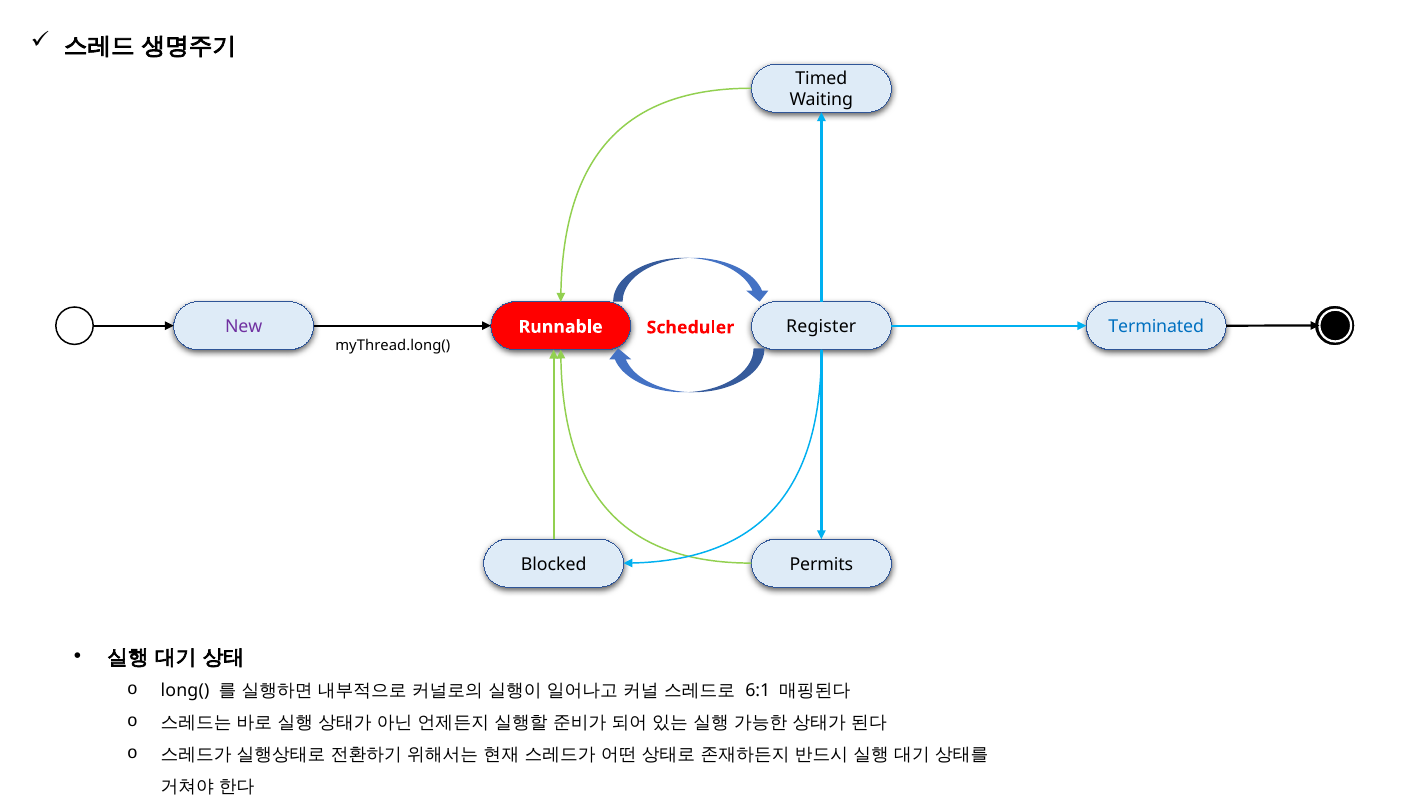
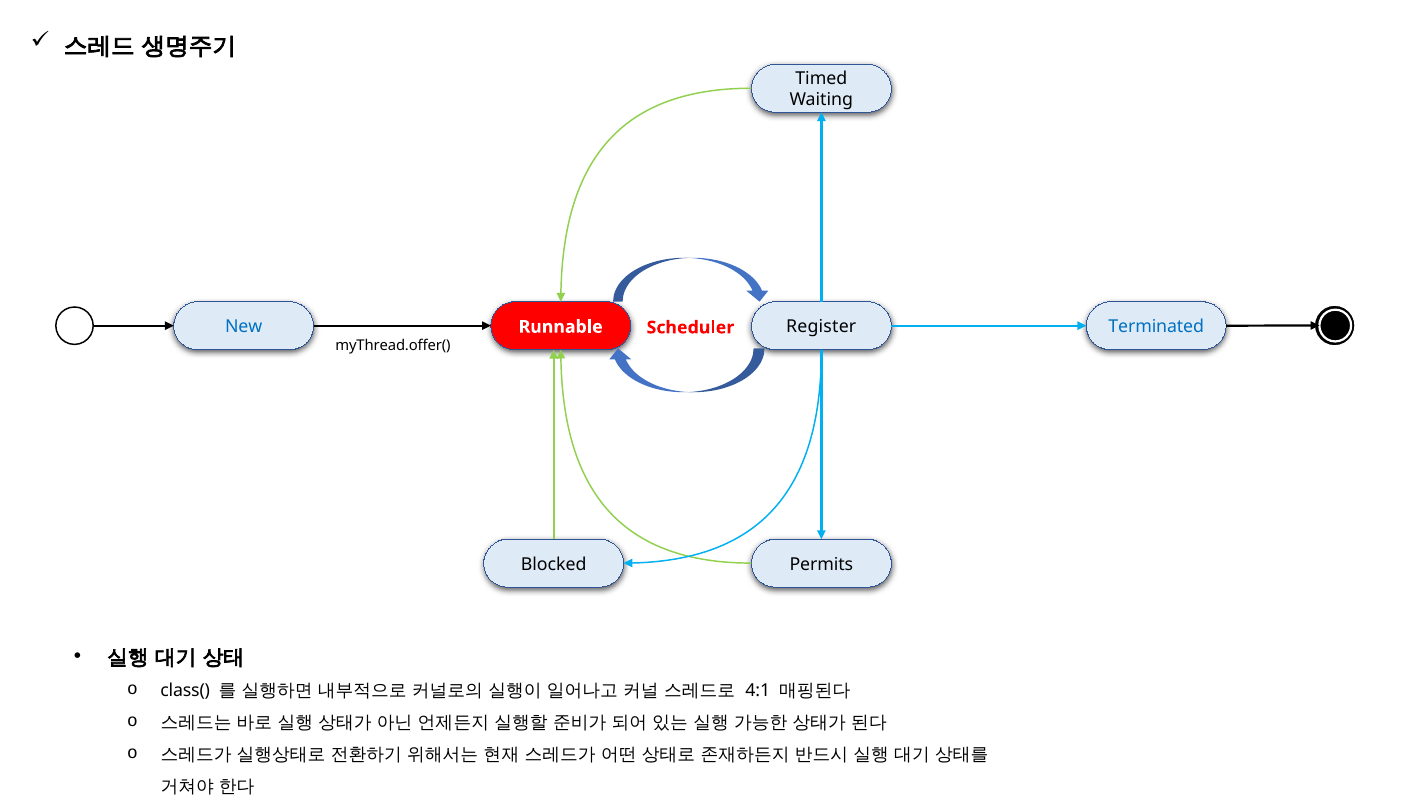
New colour: purple -> blue
myThread.long(: myThread.long( -> myThread.offer(
long(: long( -> class(
6:1: 6:1 -> 4:1
